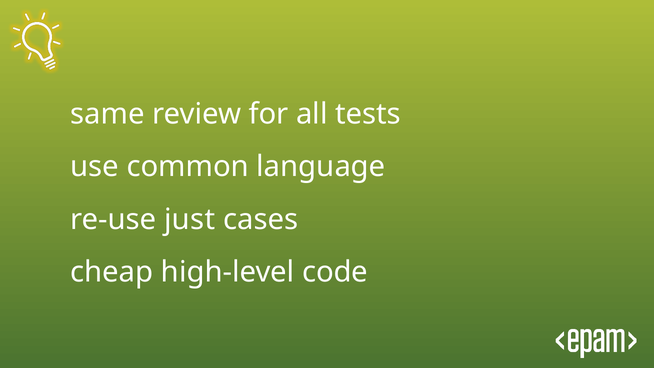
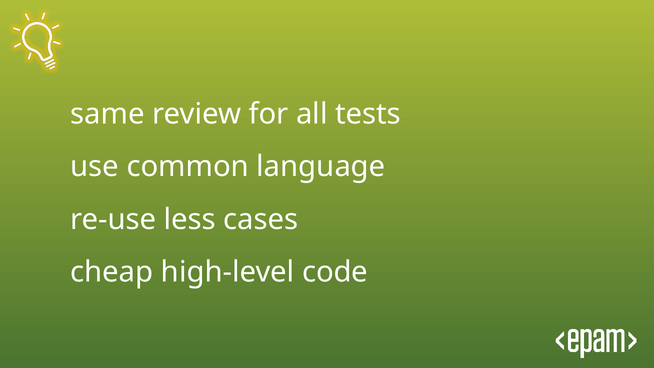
just: just -> less
